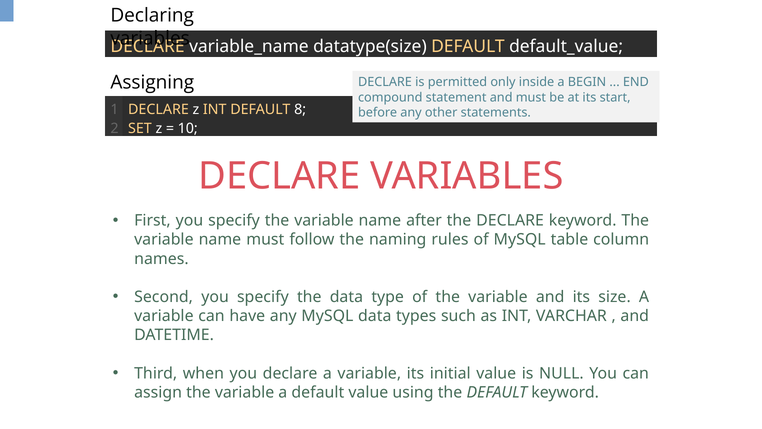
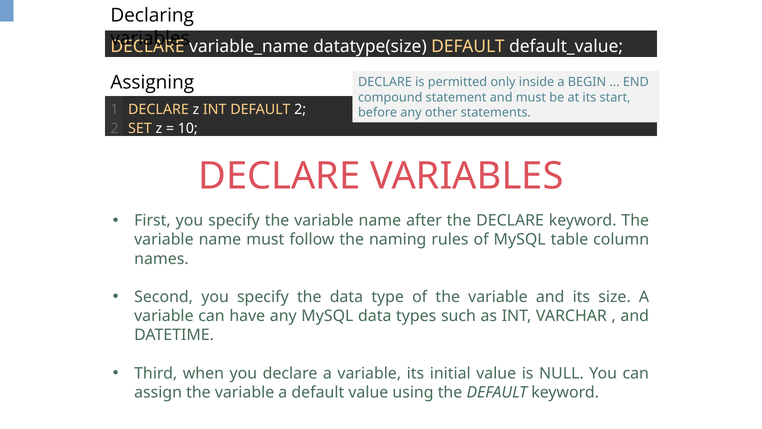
DEFAULT 8: 8 -> 2
